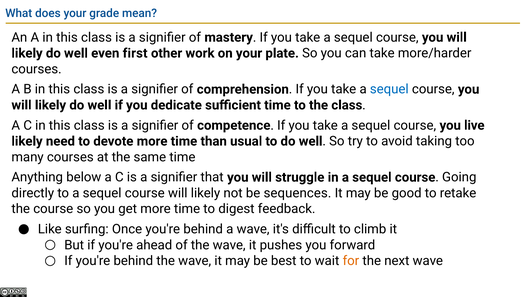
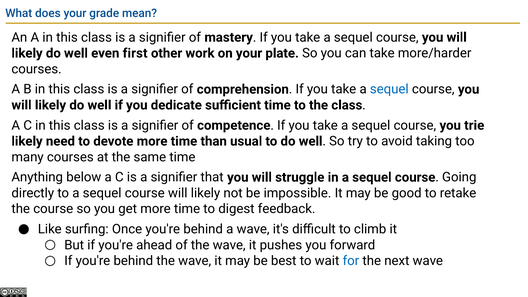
live: live -> trie
sequences: sequences -> impossible
for colour: orange -> blue
